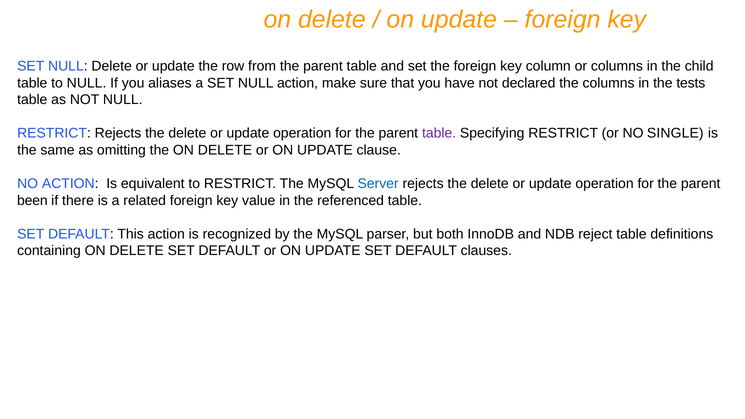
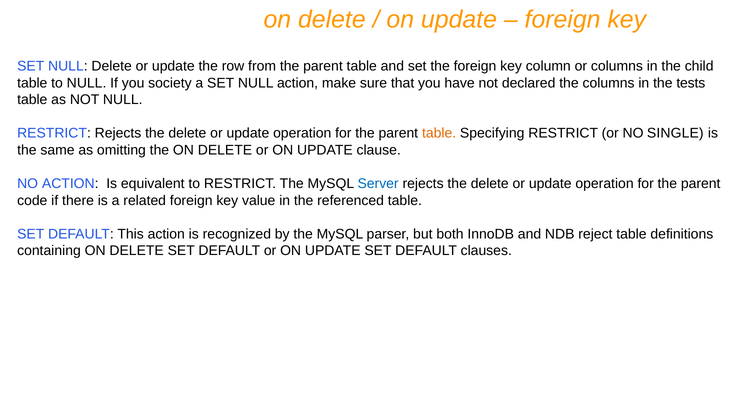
aliases: aliases -> society
table at (439, 133) colour: purple -> orange
been: been -> code
